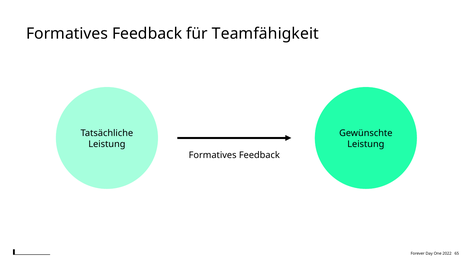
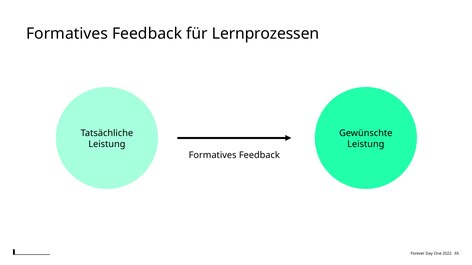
Teamfähigkeit: Teamfähigkeit -> Lernprozessen
